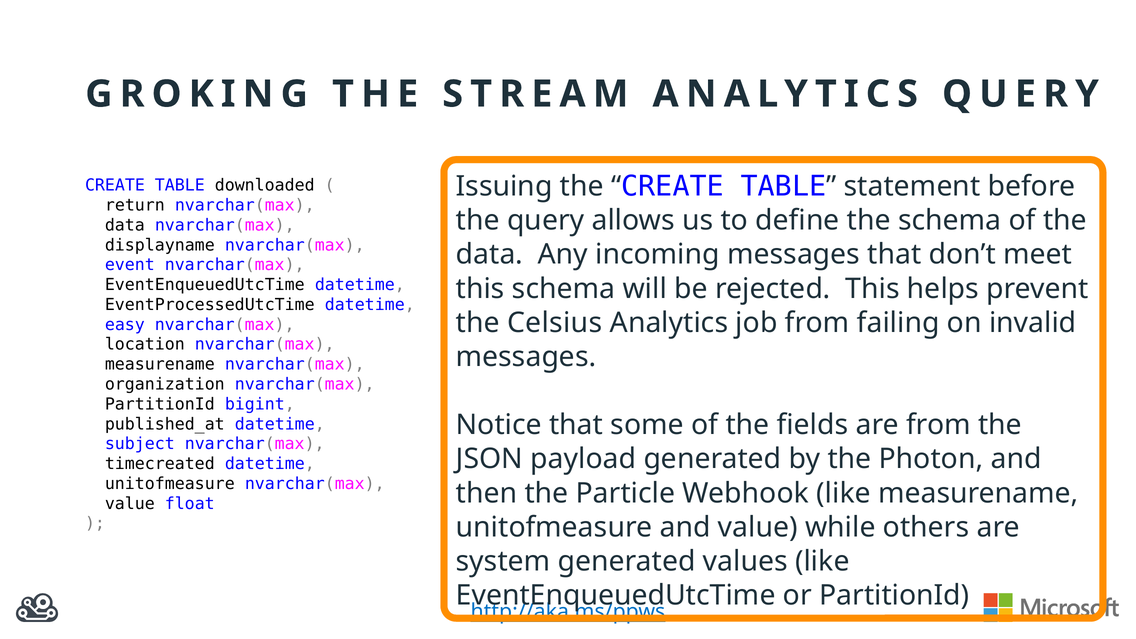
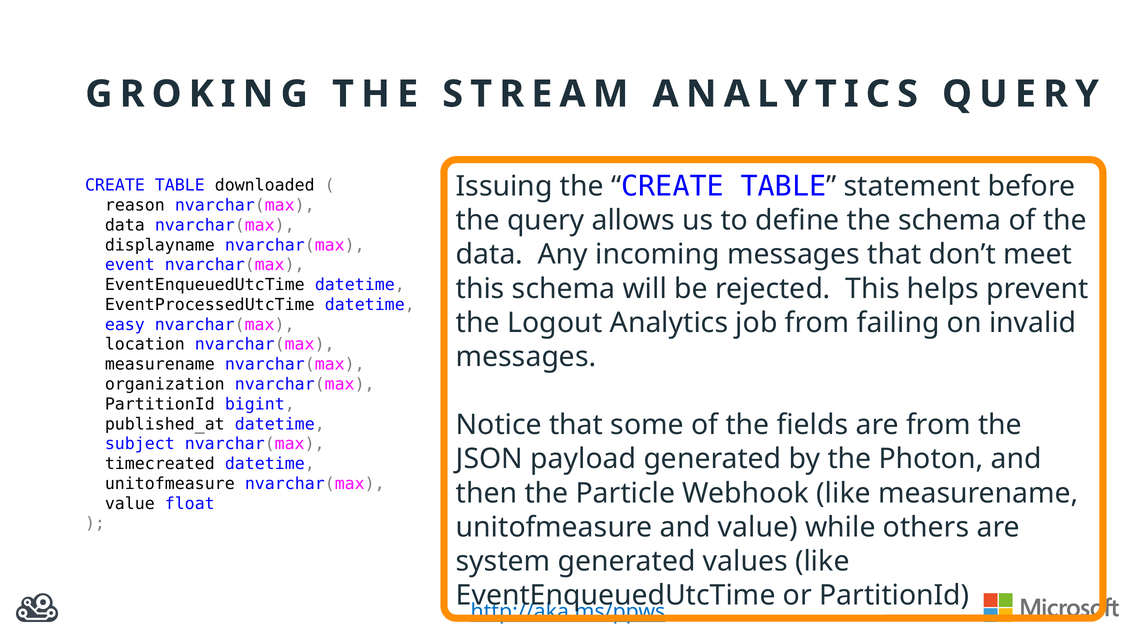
return: return -> reason
Celsius: Celsius -> Logout
